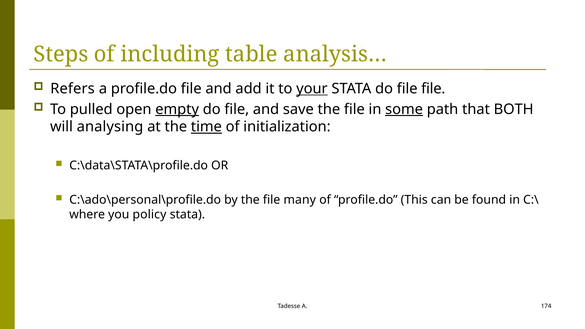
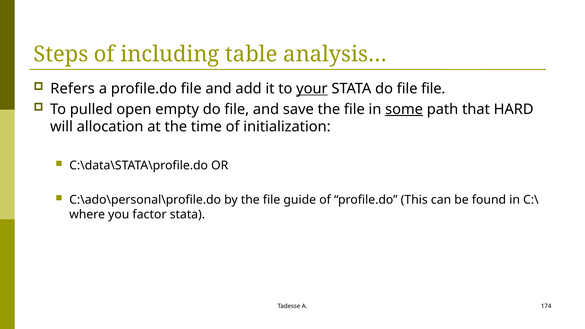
empty underline: present -> none
BOTH: BOTH -> HARD
analysing: analysing -> allocation
time underline: present -> none
many: many -> guide
policy: policy -> factor
